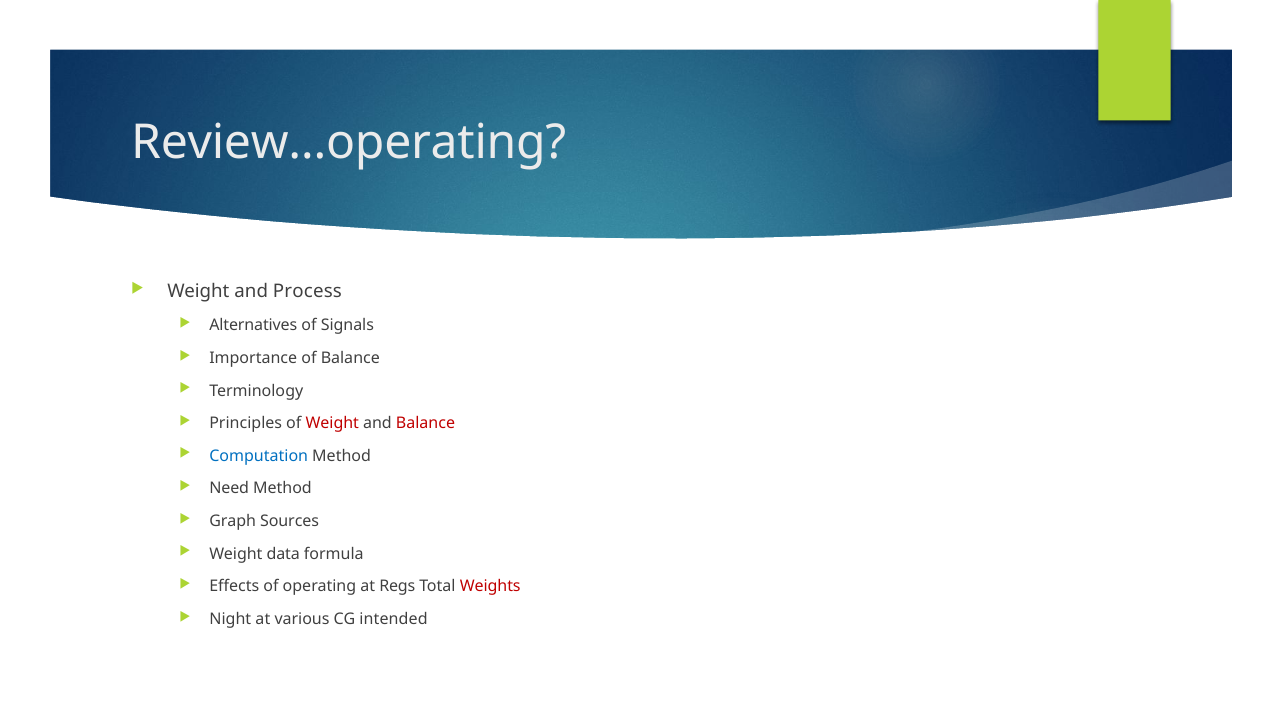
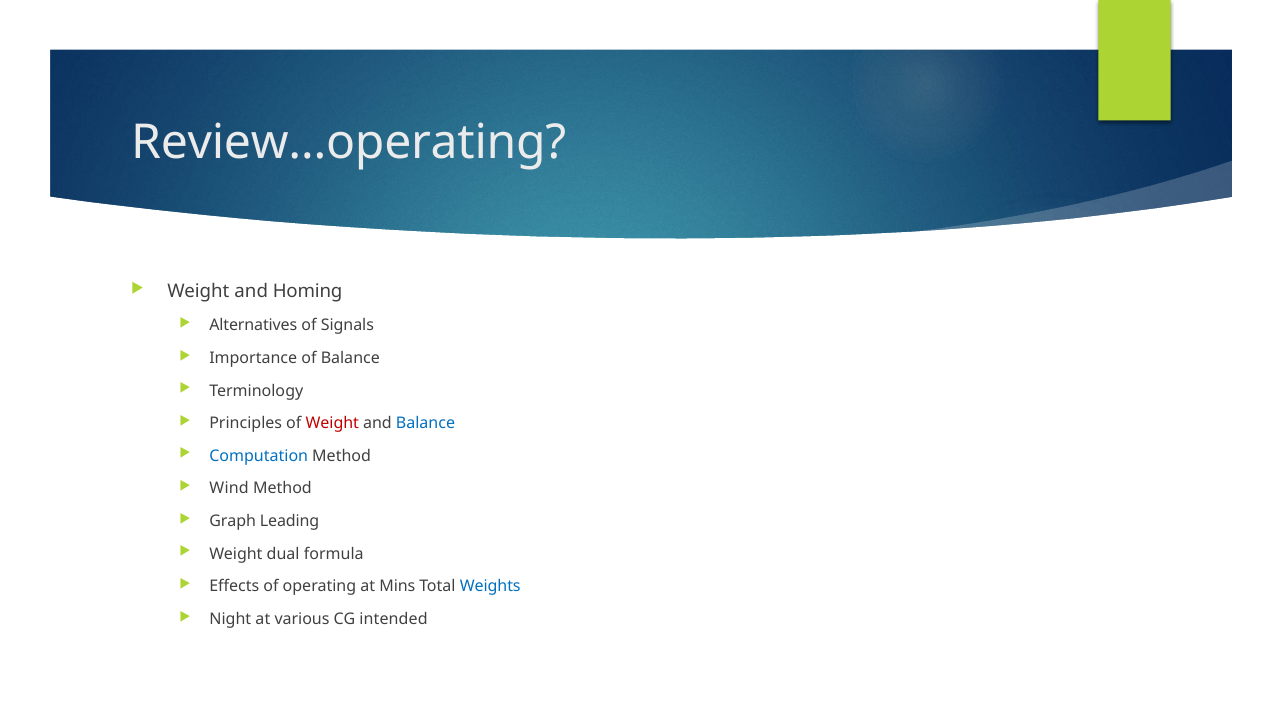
Process: Process -> Homing
Balance at (425, 423) colour: red -> blue
Need: Need -> Wind
Sources: Sources -> Leading
data: data -> dual
Regs: Regs -> Mins
Weights colour: red -> blue
